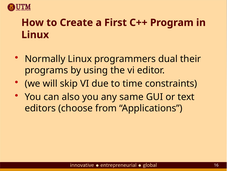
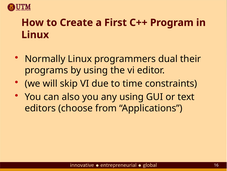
any same: same -> using
